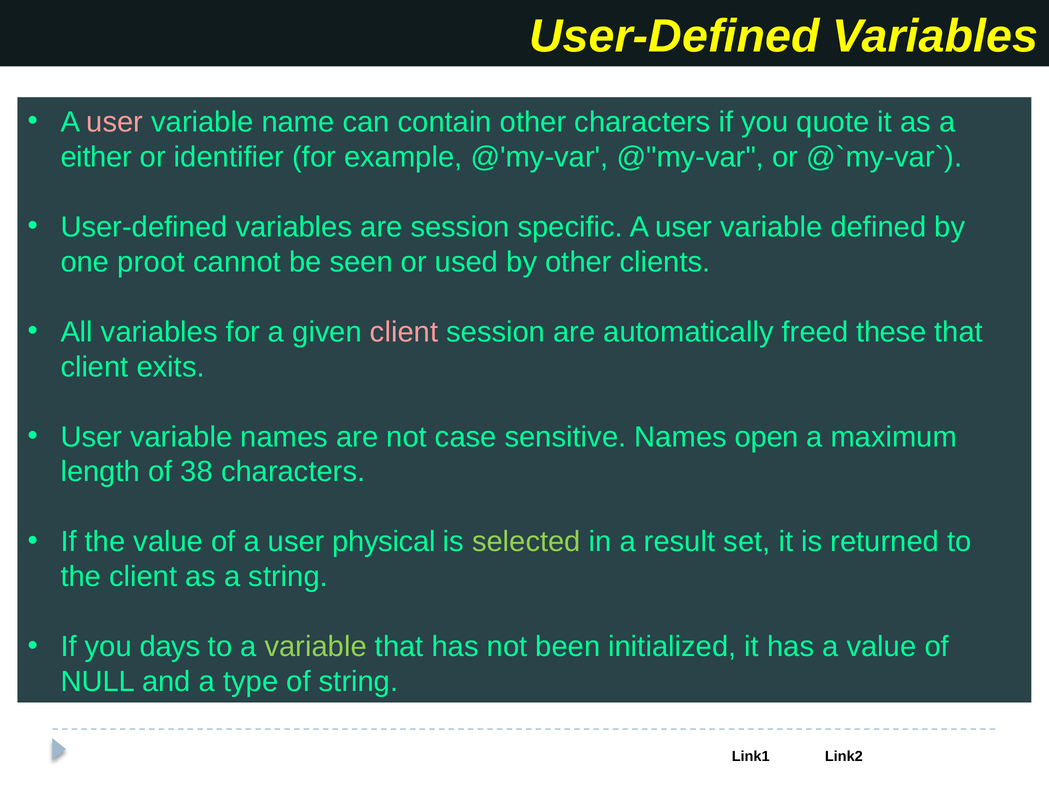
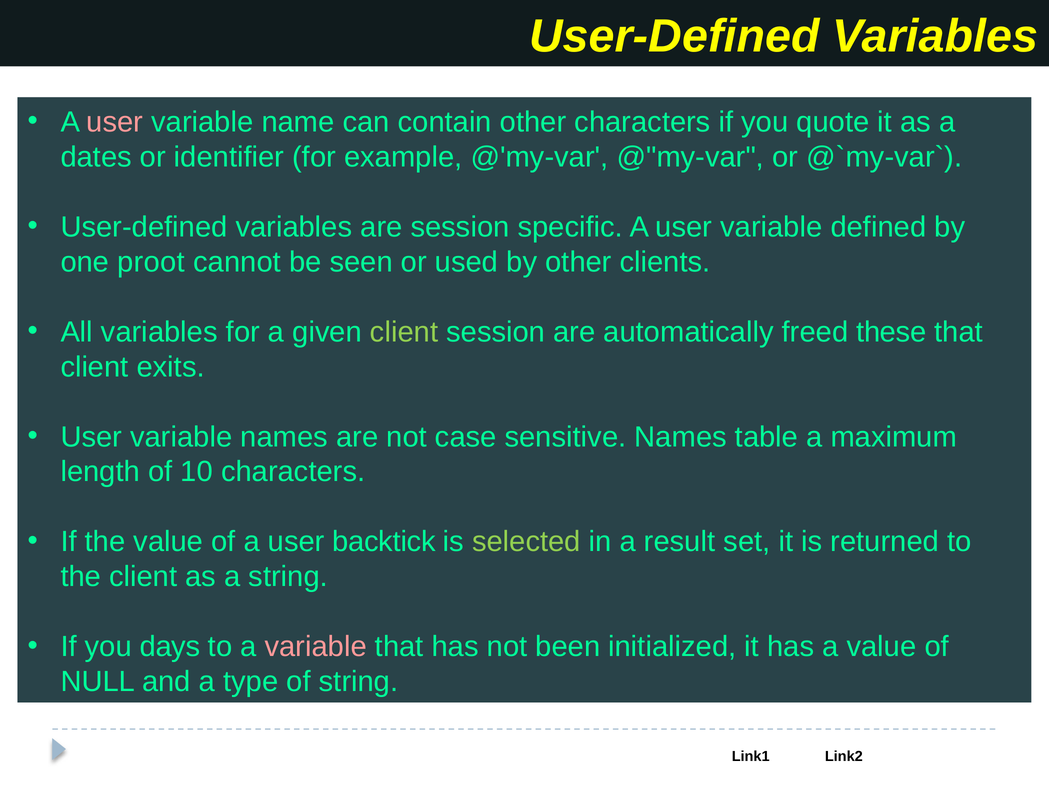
either: either -> dates
client at (404, 332) colour: pink -> light green
open: open -> table
38: 38 -> 10
physical: physical -> backtick
variable at (316, 647) colour: light green -> pink
